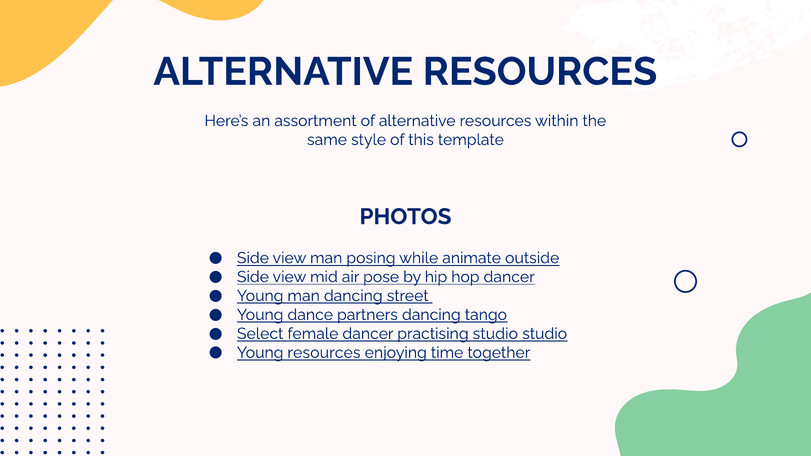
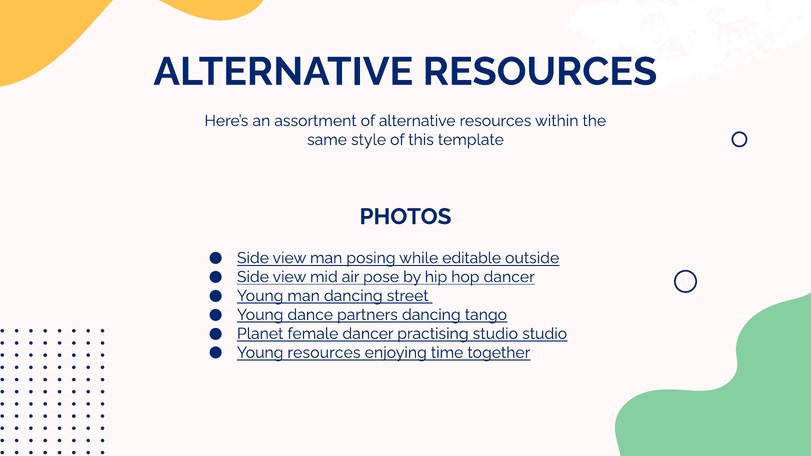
animate: animate -> editable
Select: Select -> Planet
